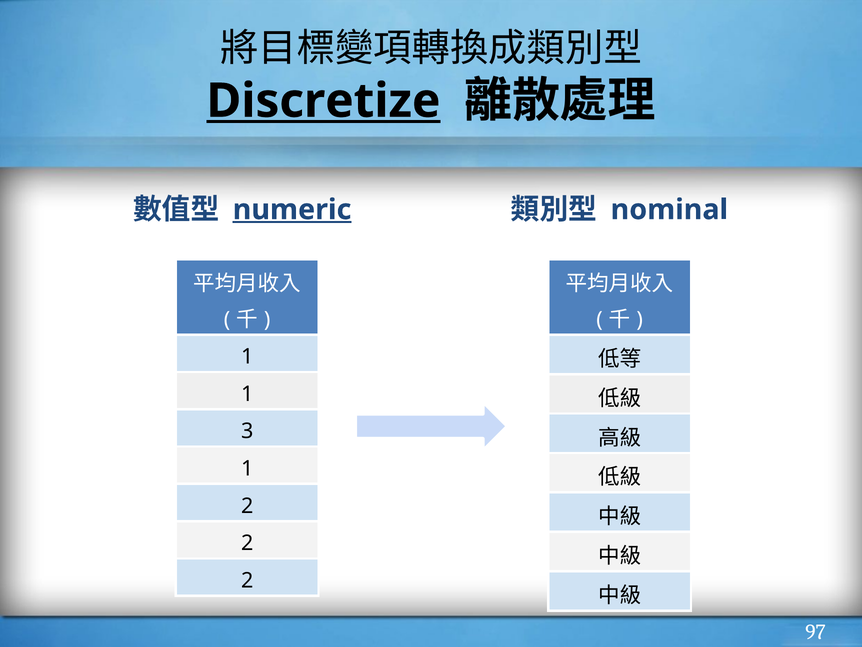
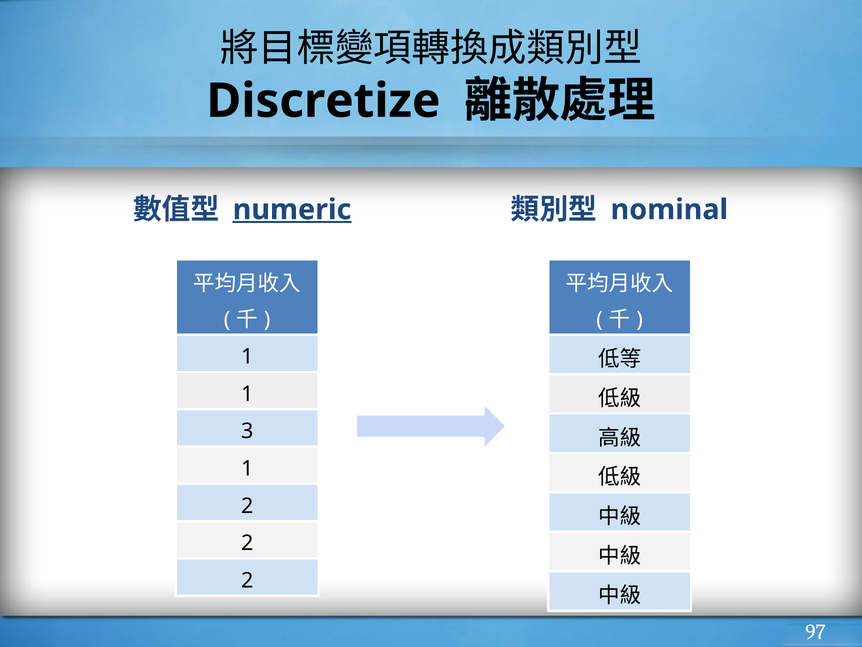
Discretize underline: present -> none
